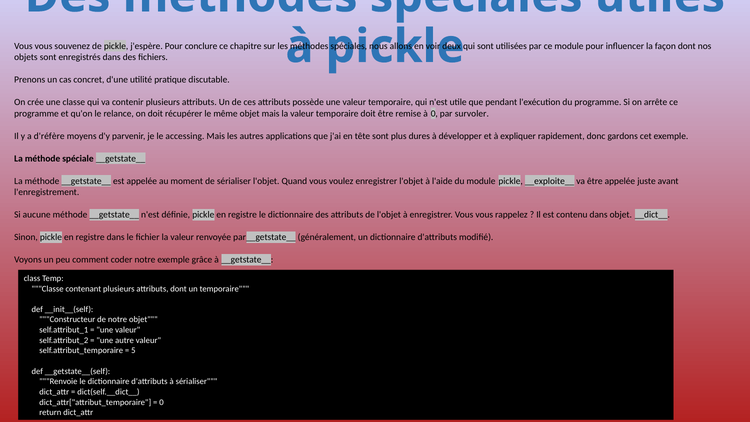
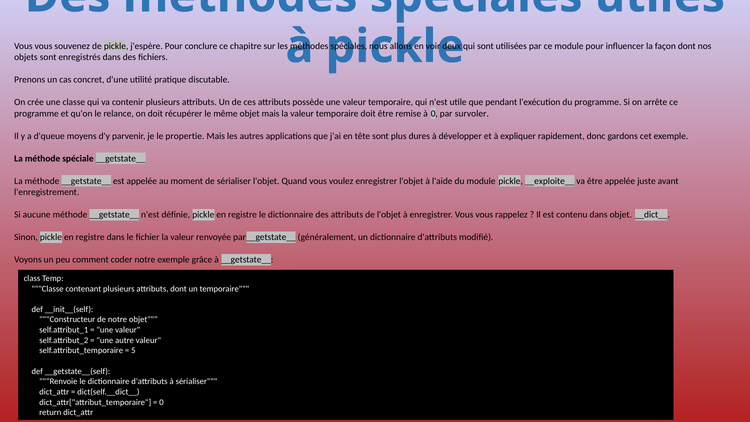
d'réfère: d'réfère -> d'queue
accessing: accessing -> propertie
